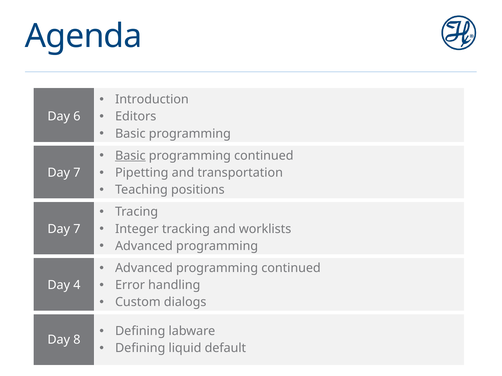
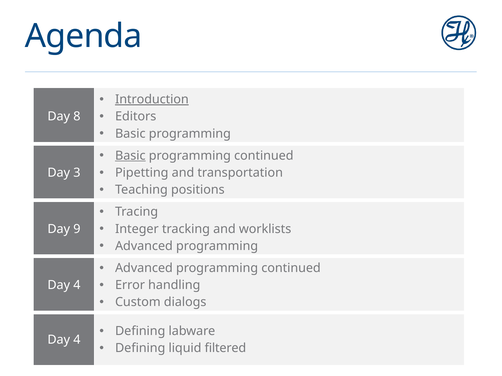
Introduction underline: none -> present
6: 6 -> 8
7 at (77, 173): 7 -> 3
7 at (77, 229): 7 -> 9
8 at (77, 340): 8 -> 4
default: default -> filtered
